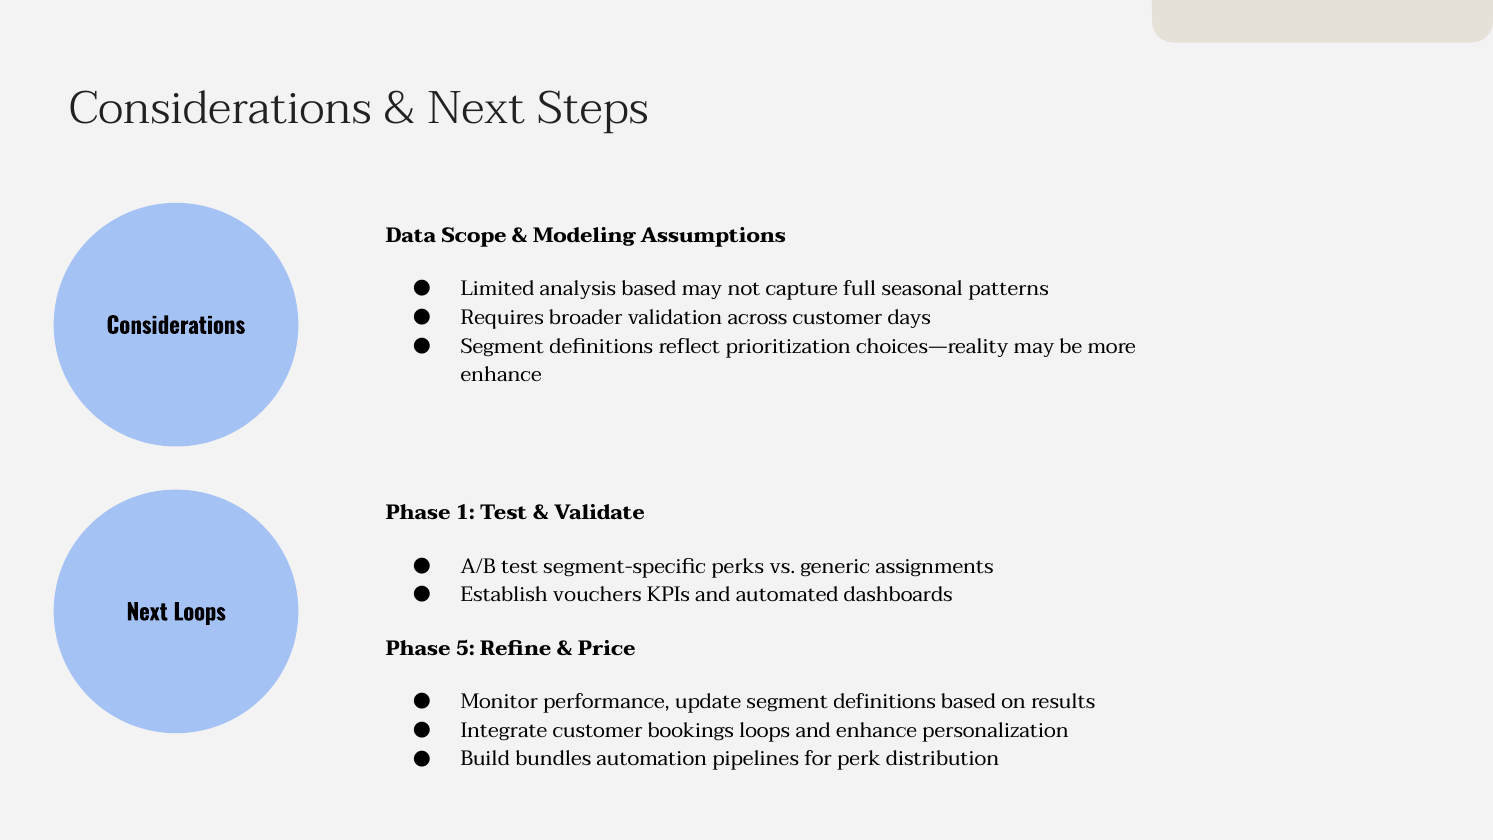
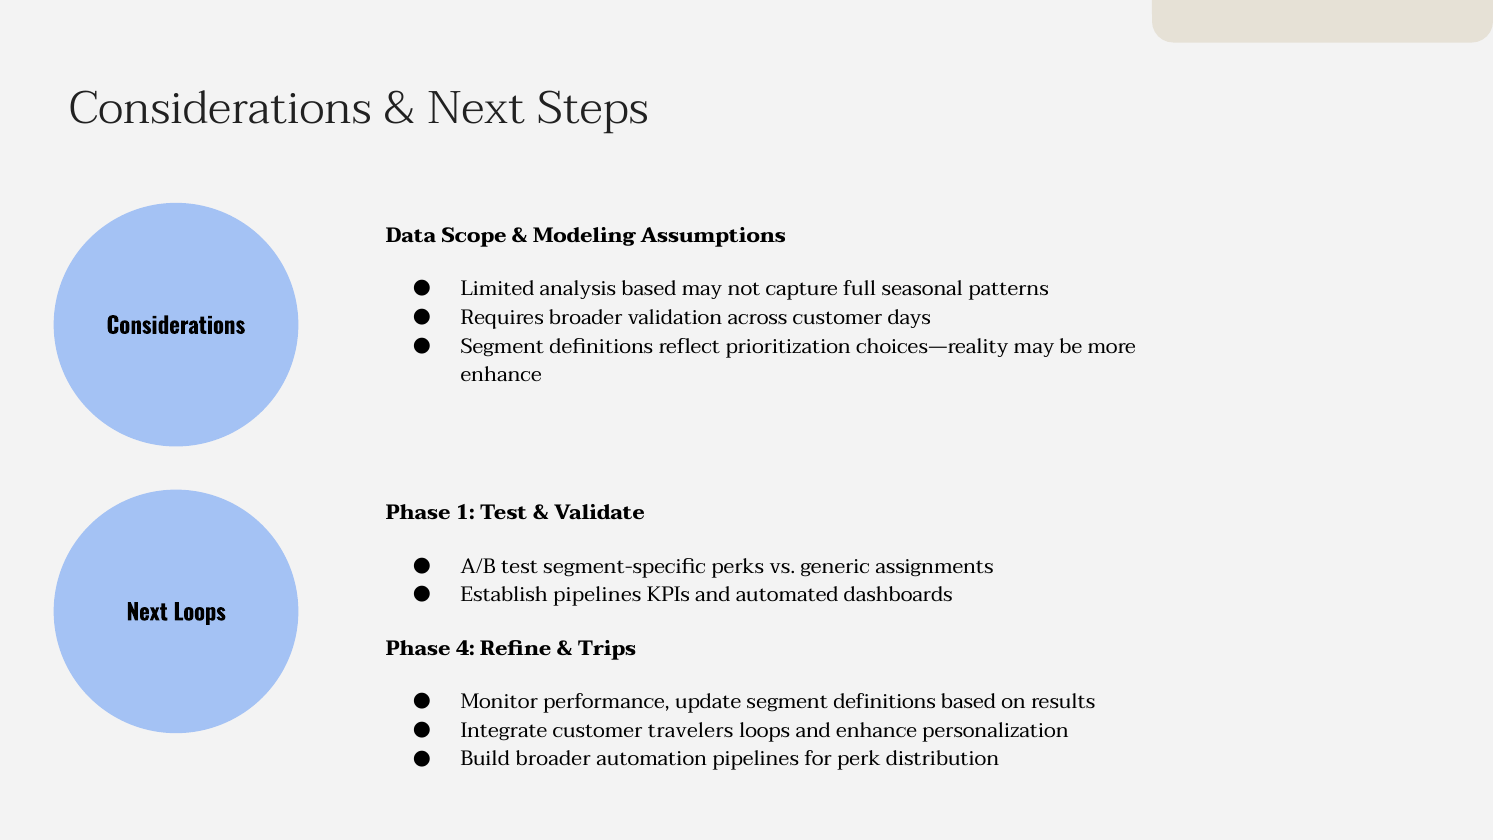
Establish vouchers: vouchers -> pipelines
5: 5 -> 4
Price: Price -> Trips
bookings: bookings -> travelers
Build bundles: bundles -> broader
